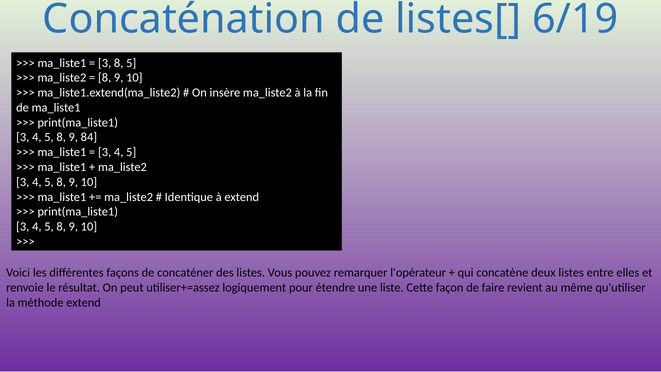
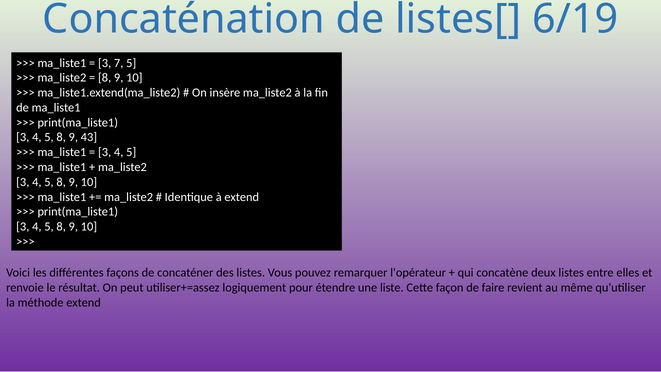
3 8: 8 -> 7
84: 84 -> 43
